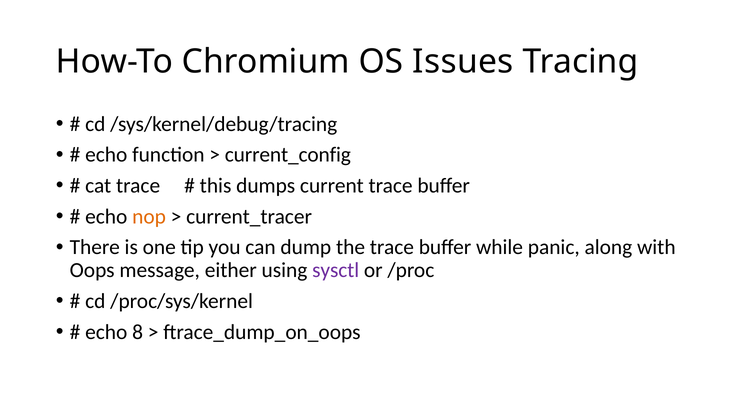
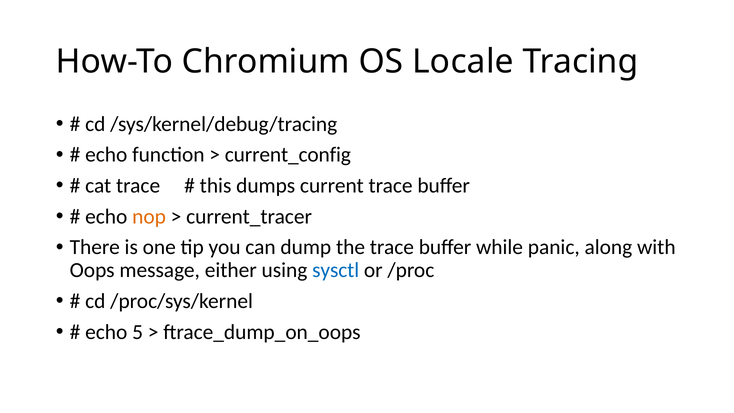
Issues: Issues -> Locale
sysctl colour: purple -> blue
8: 8 -> 5
